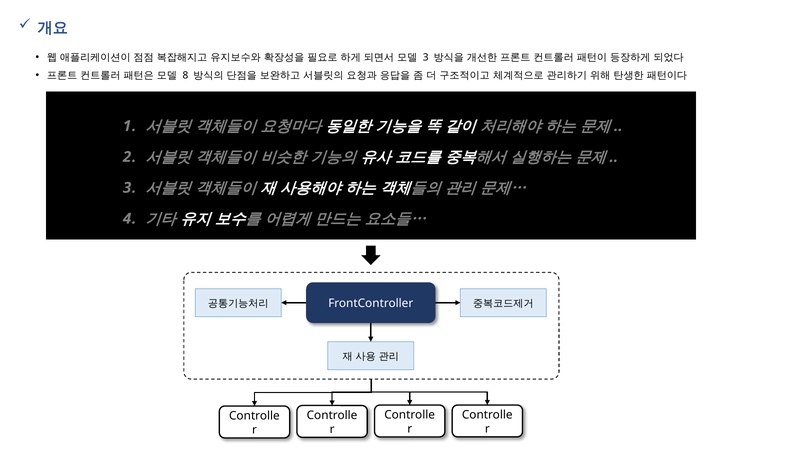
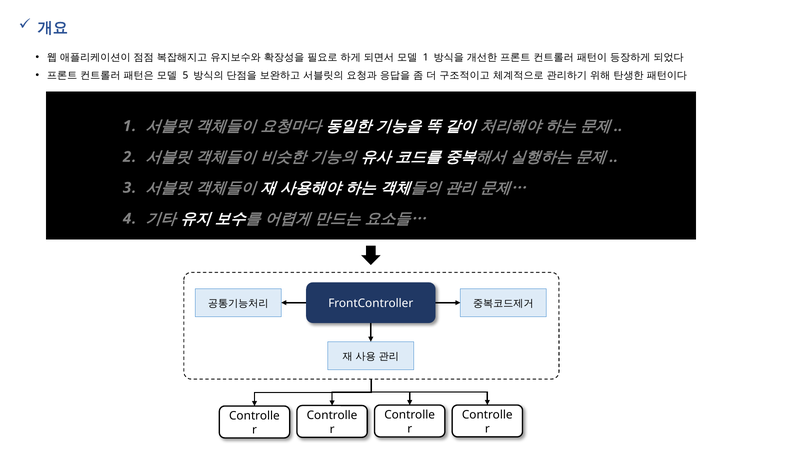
3 at (426, 57): 3 -> 1
8: 8 -> 5
